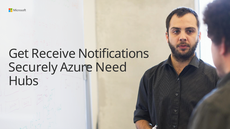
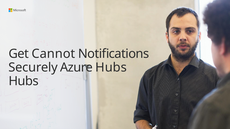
Receive: Receive -> Cannot
Azure Need: Need -> Hubs
